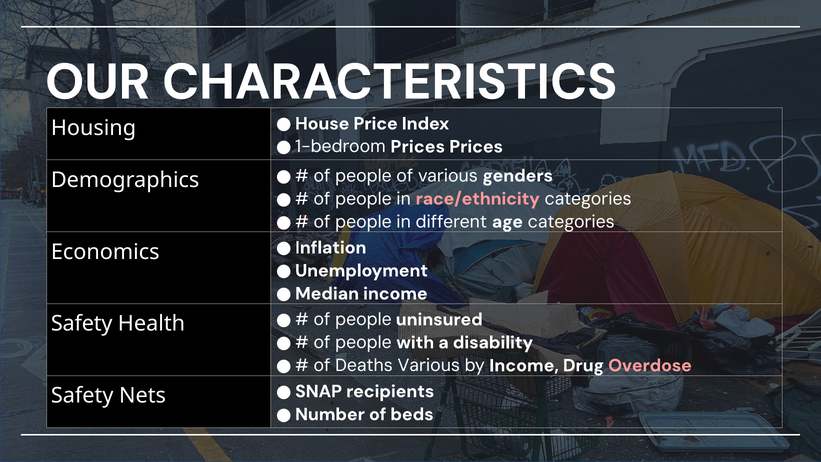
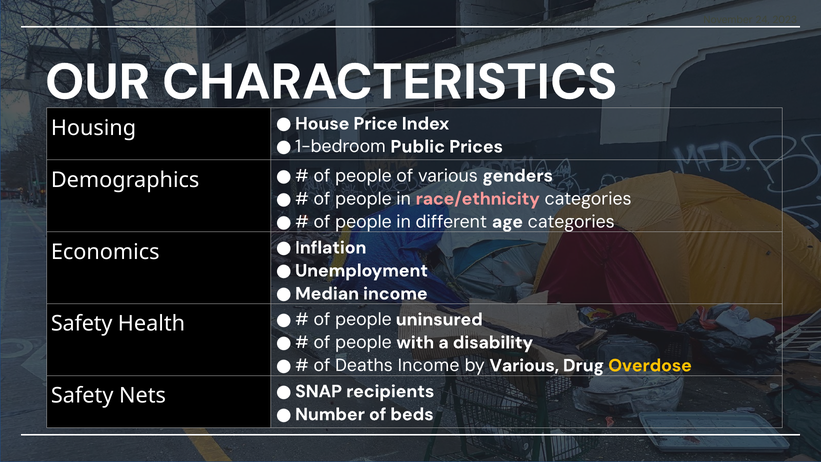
1-bedroom Prices: Prices -> Public
Deaths Various: Various -> Income
by Income: Income -> Various
Overdose colour: pink -> yellow
